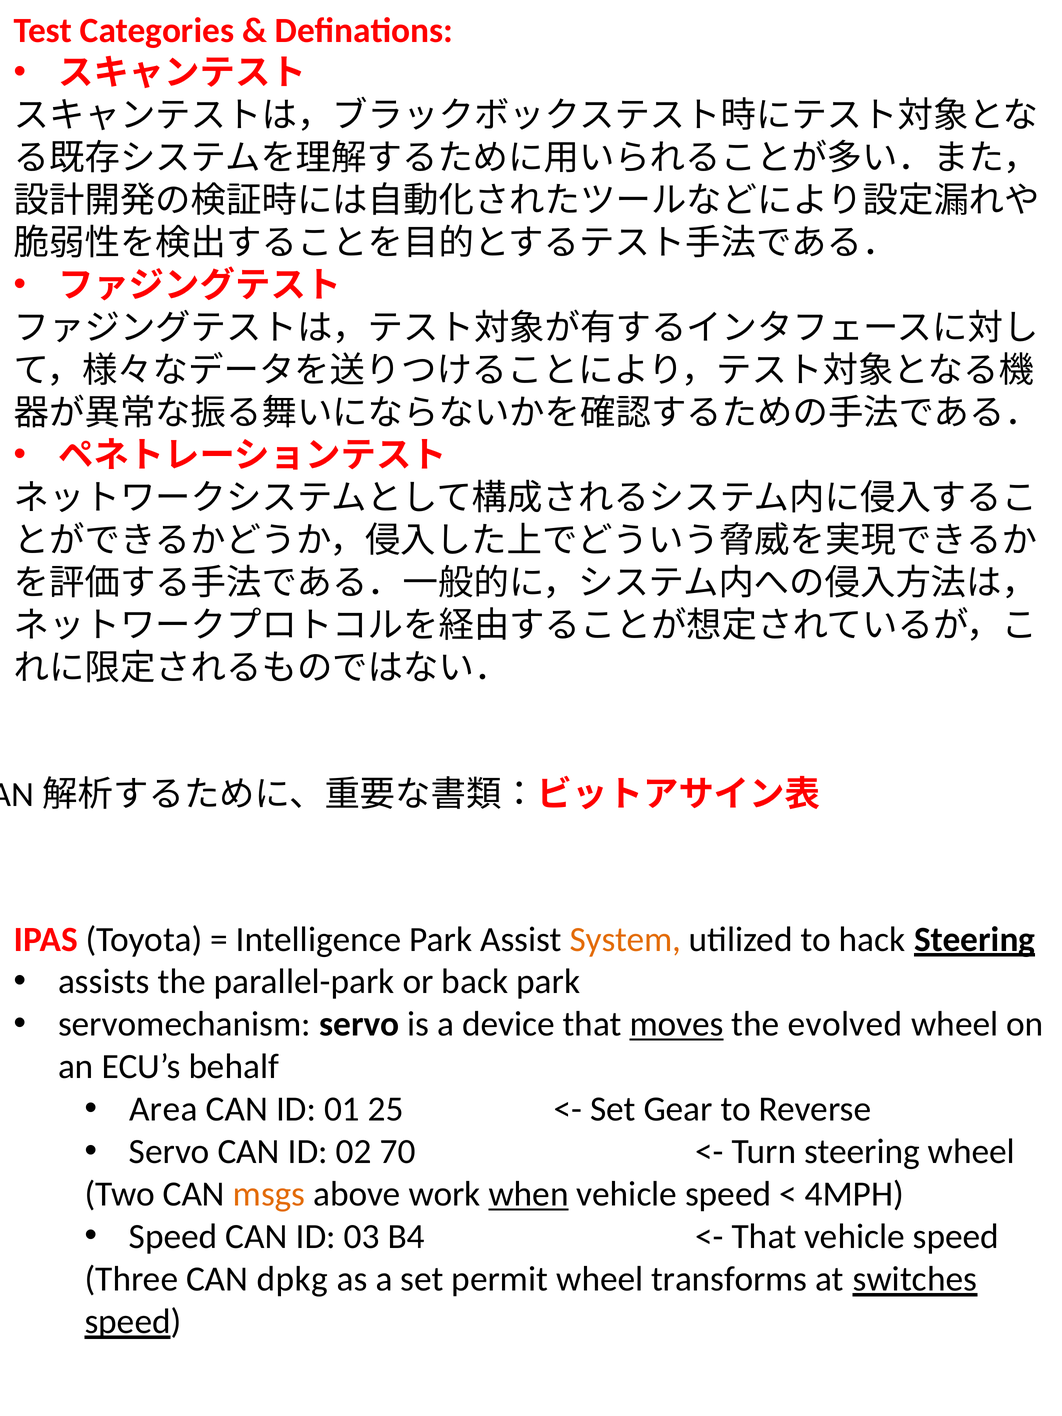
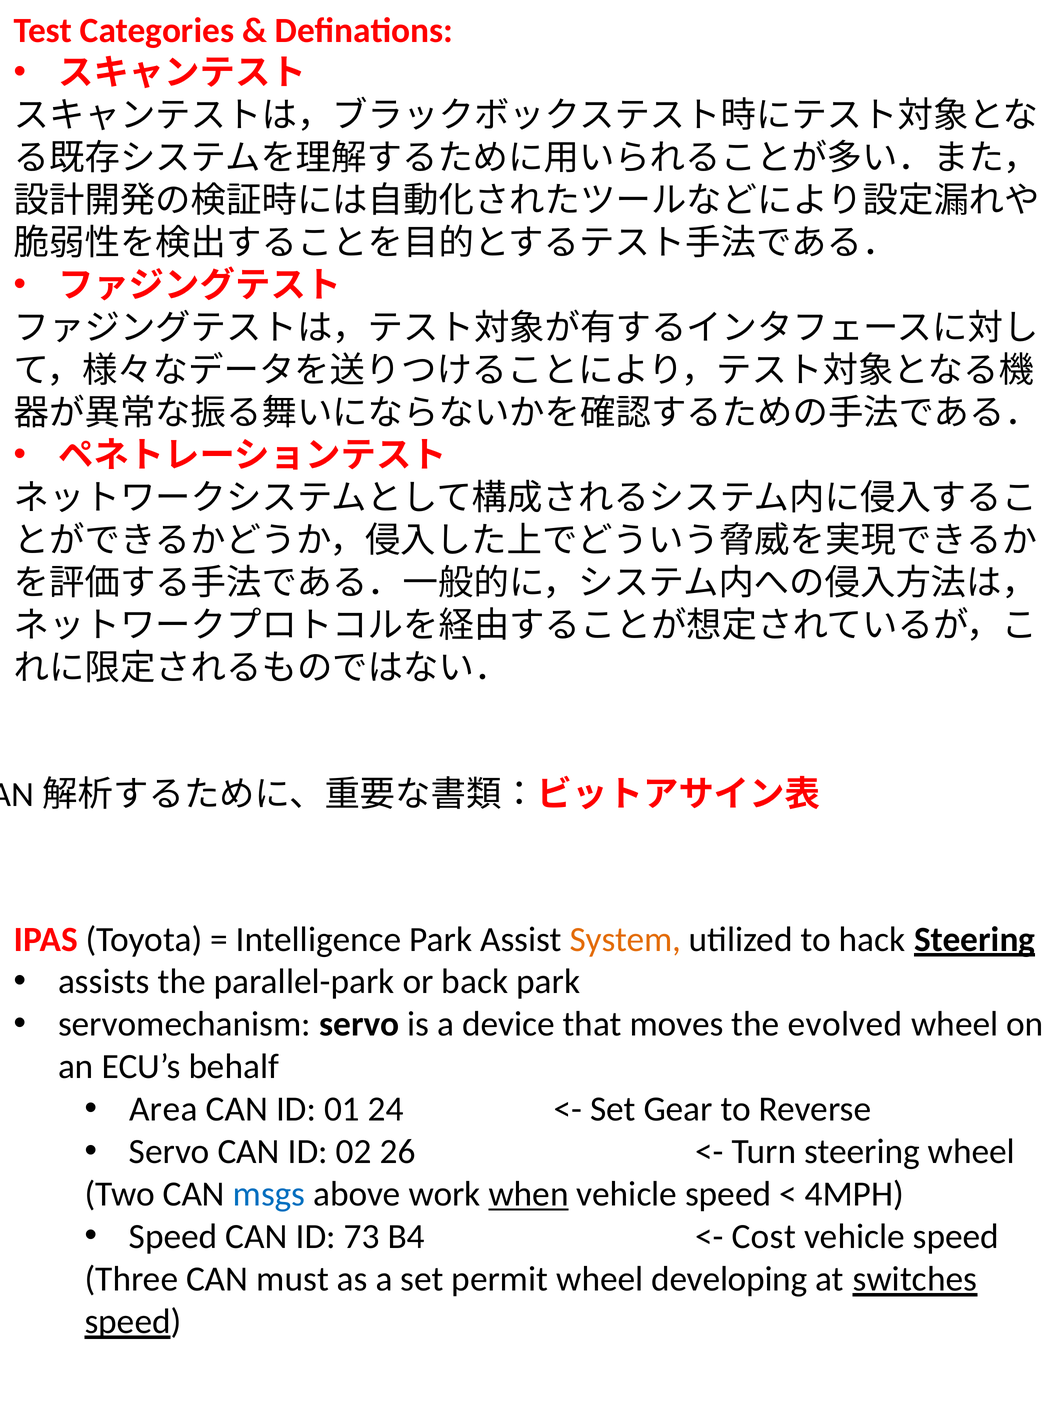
moves underline: present -> none
25: 25 -> 24
70: 70 -> 26
msgs colour: orange -> blue
03: 03 -> 73
That at (764, 1237): That -> Cost
dpkg: dpkg -> must
transforms: transforms -> developing
